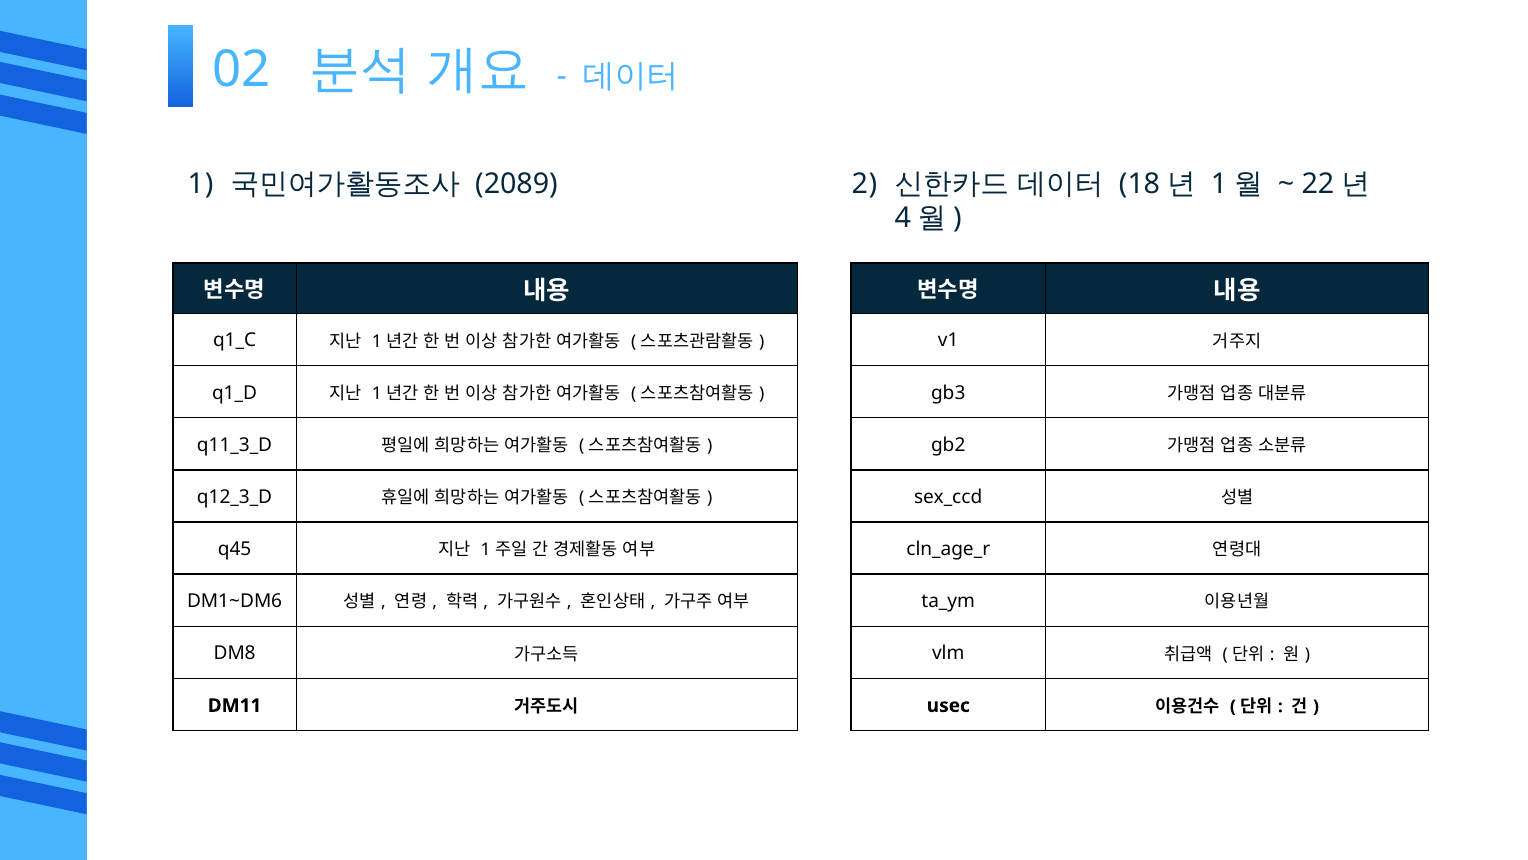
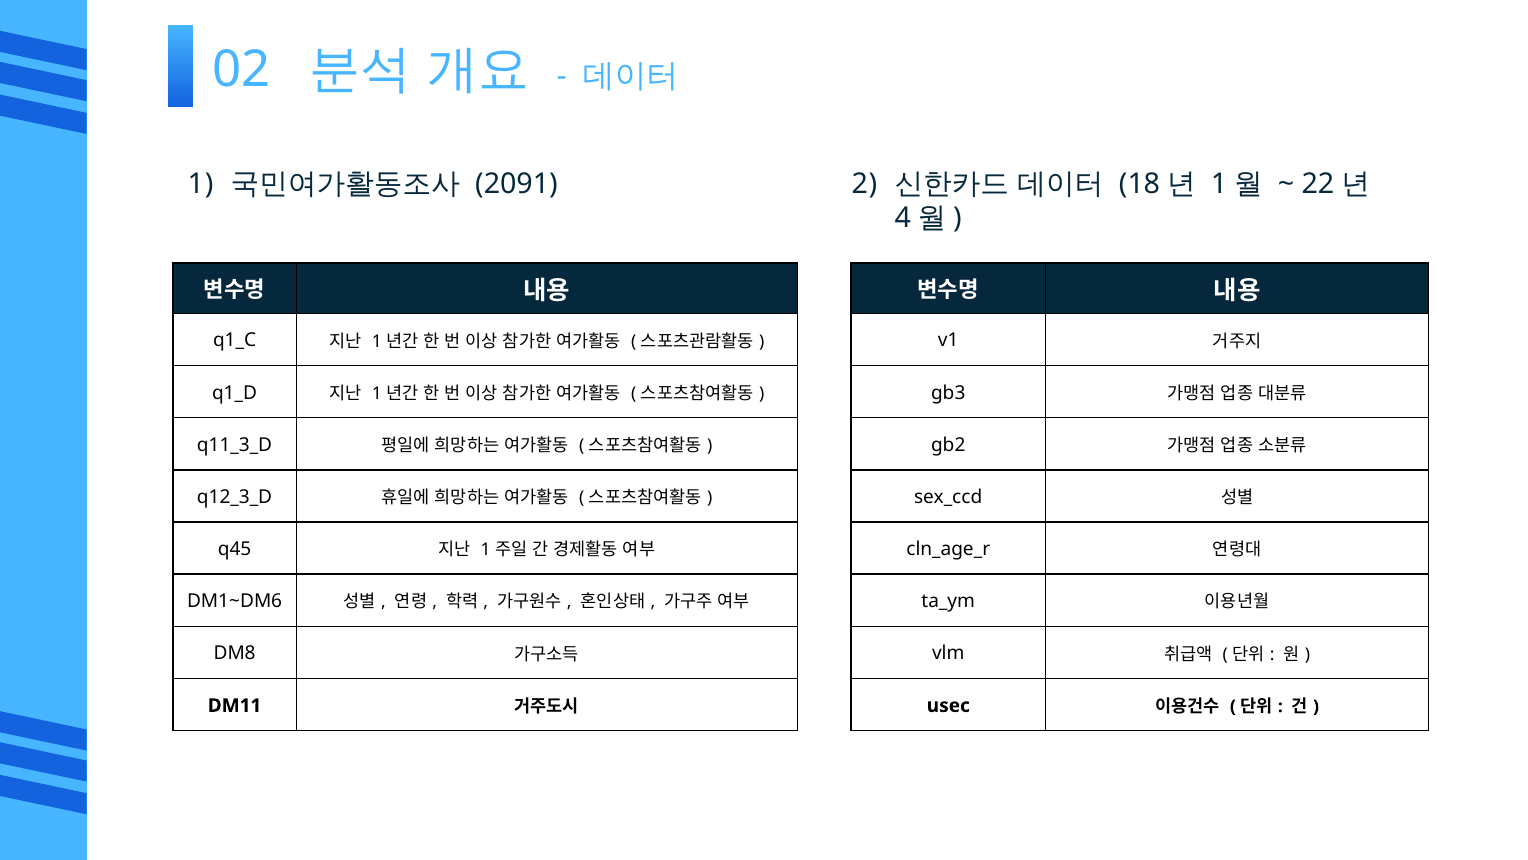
2089: 2089 -> 2091
